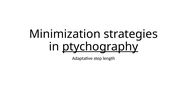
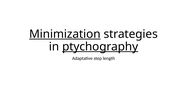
Minimization underline: none -> present
